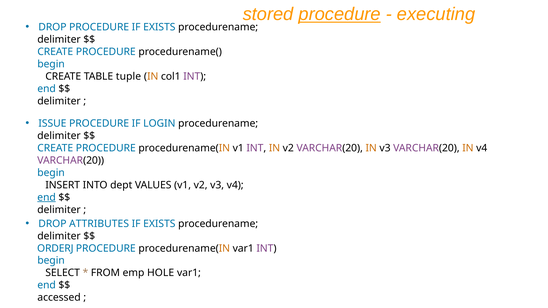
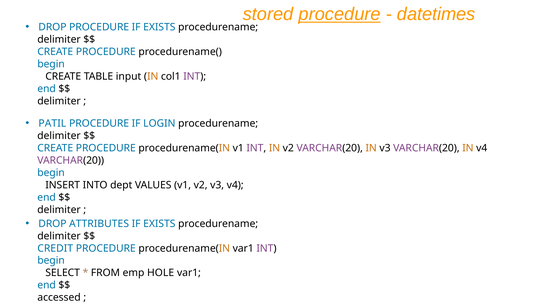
executing: executing -> datetimes
tuple: tuple -> input
ISSUE: ISSUE -> PATIL
end at (47, 197) underline: present -> none
ORDERJ: ORDERJ -> CREDIT
